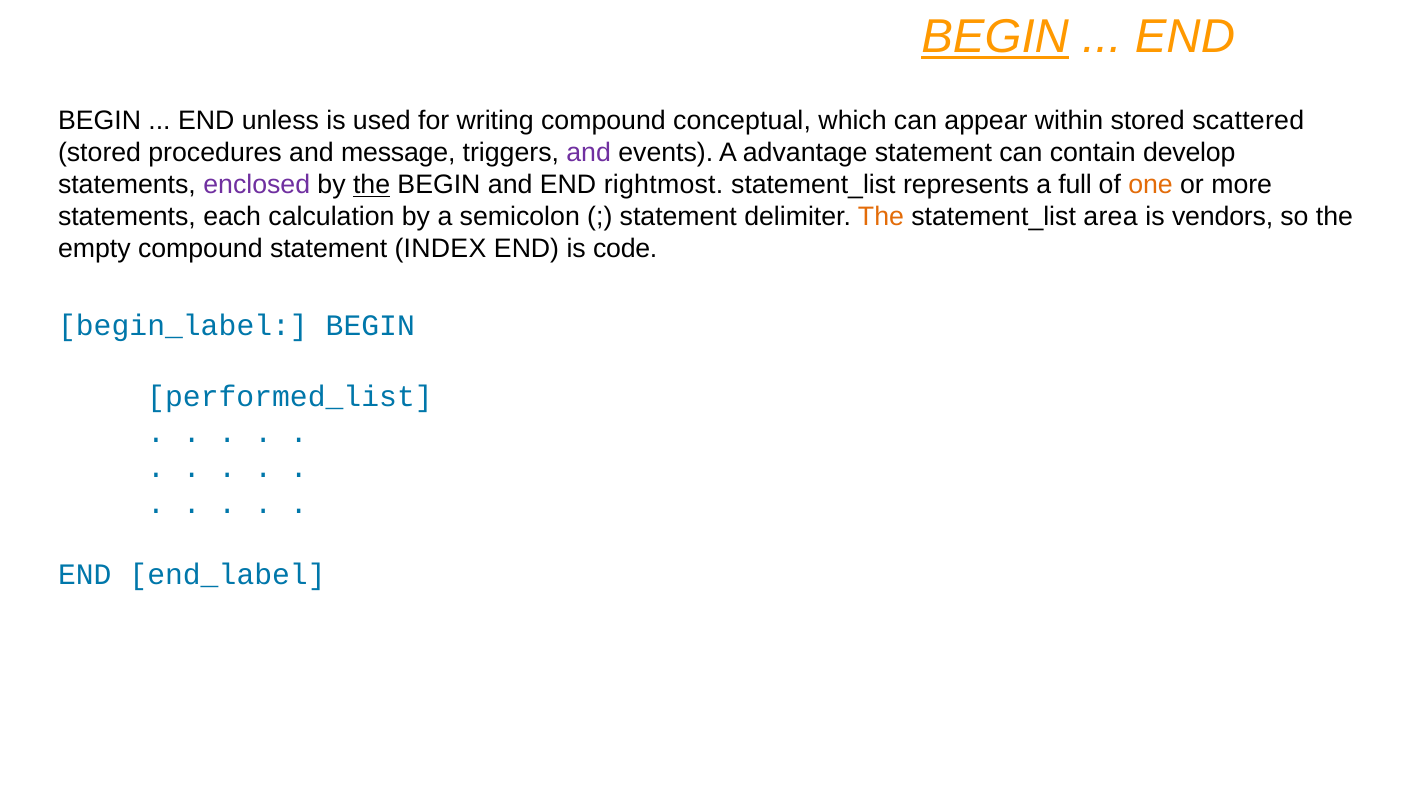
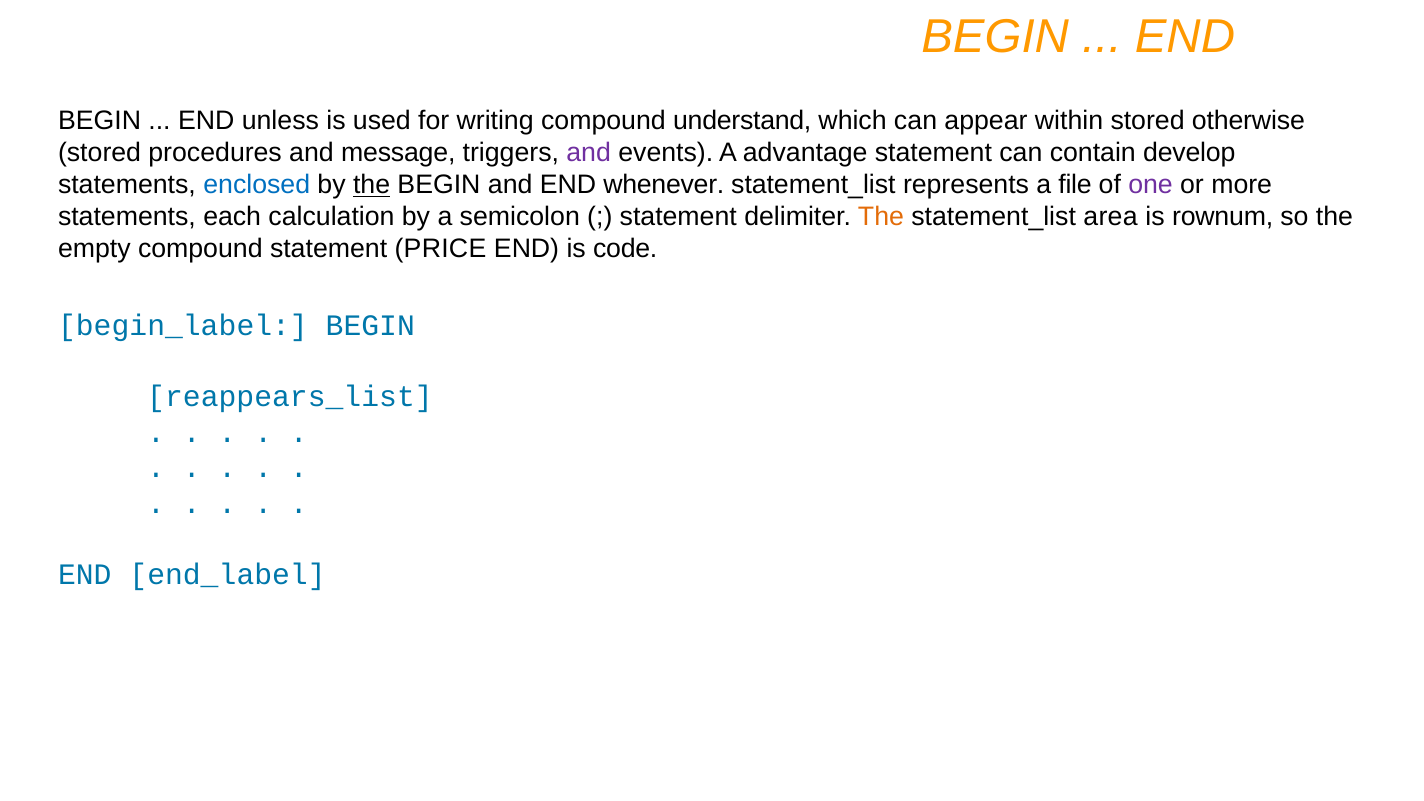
BEGIN at (995, 37) underline: present -> none
conceptual: conceptual -> understand
scattered: scattered -> otherwise
enclosed colour: purple -> blue
rightmost: rightmost -> whenever
full: full -> file
one colour: orange -> purple
vendors: vendors -> rownum
INDEX: INDEX -> PRICE
performed_list: performed_list -> reappears_list
